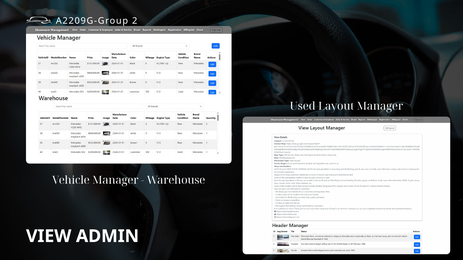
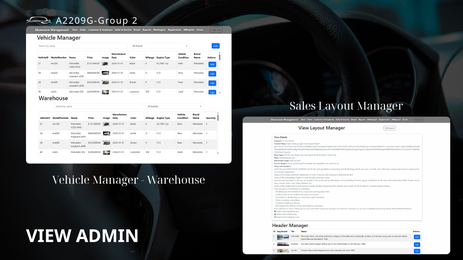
Used: Used -> Sales
